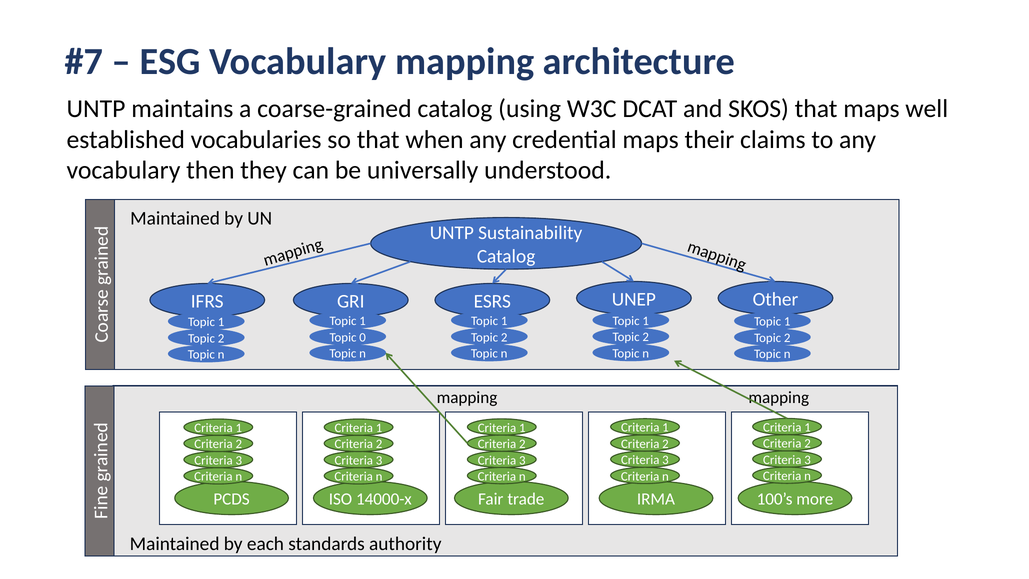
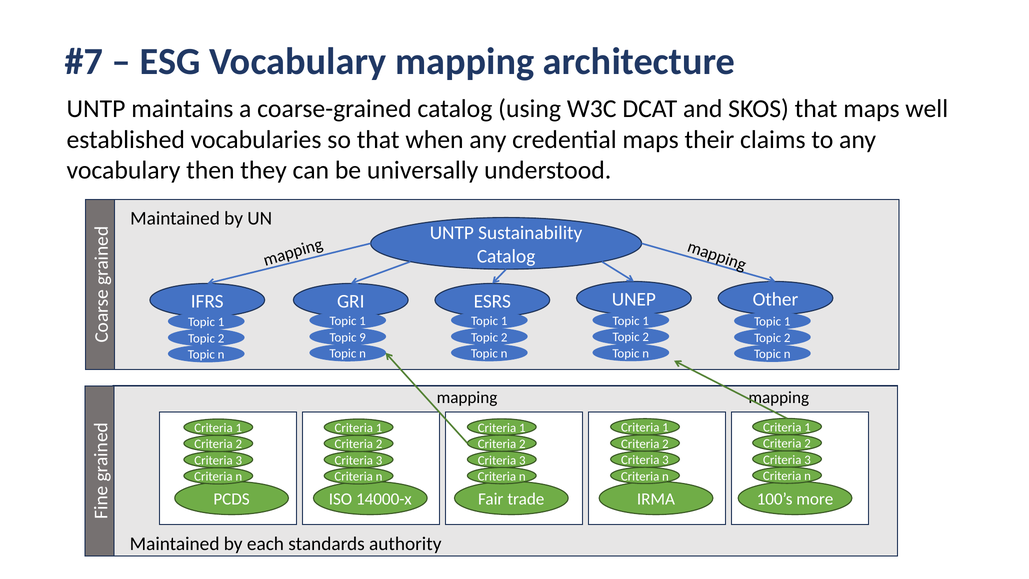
0: 0 -> 9
